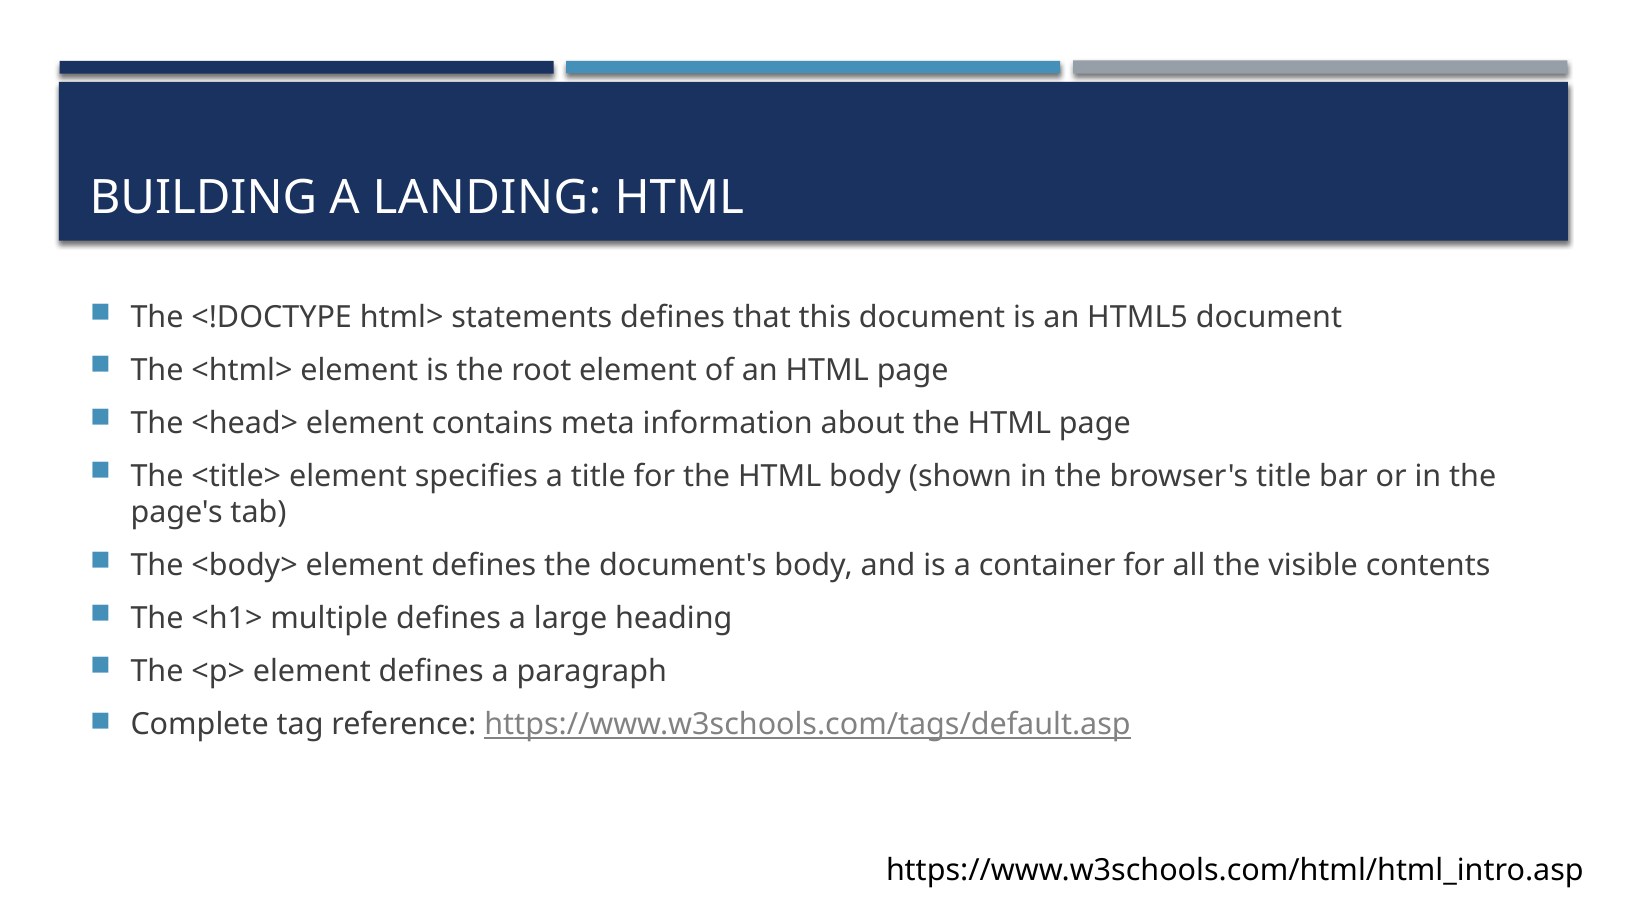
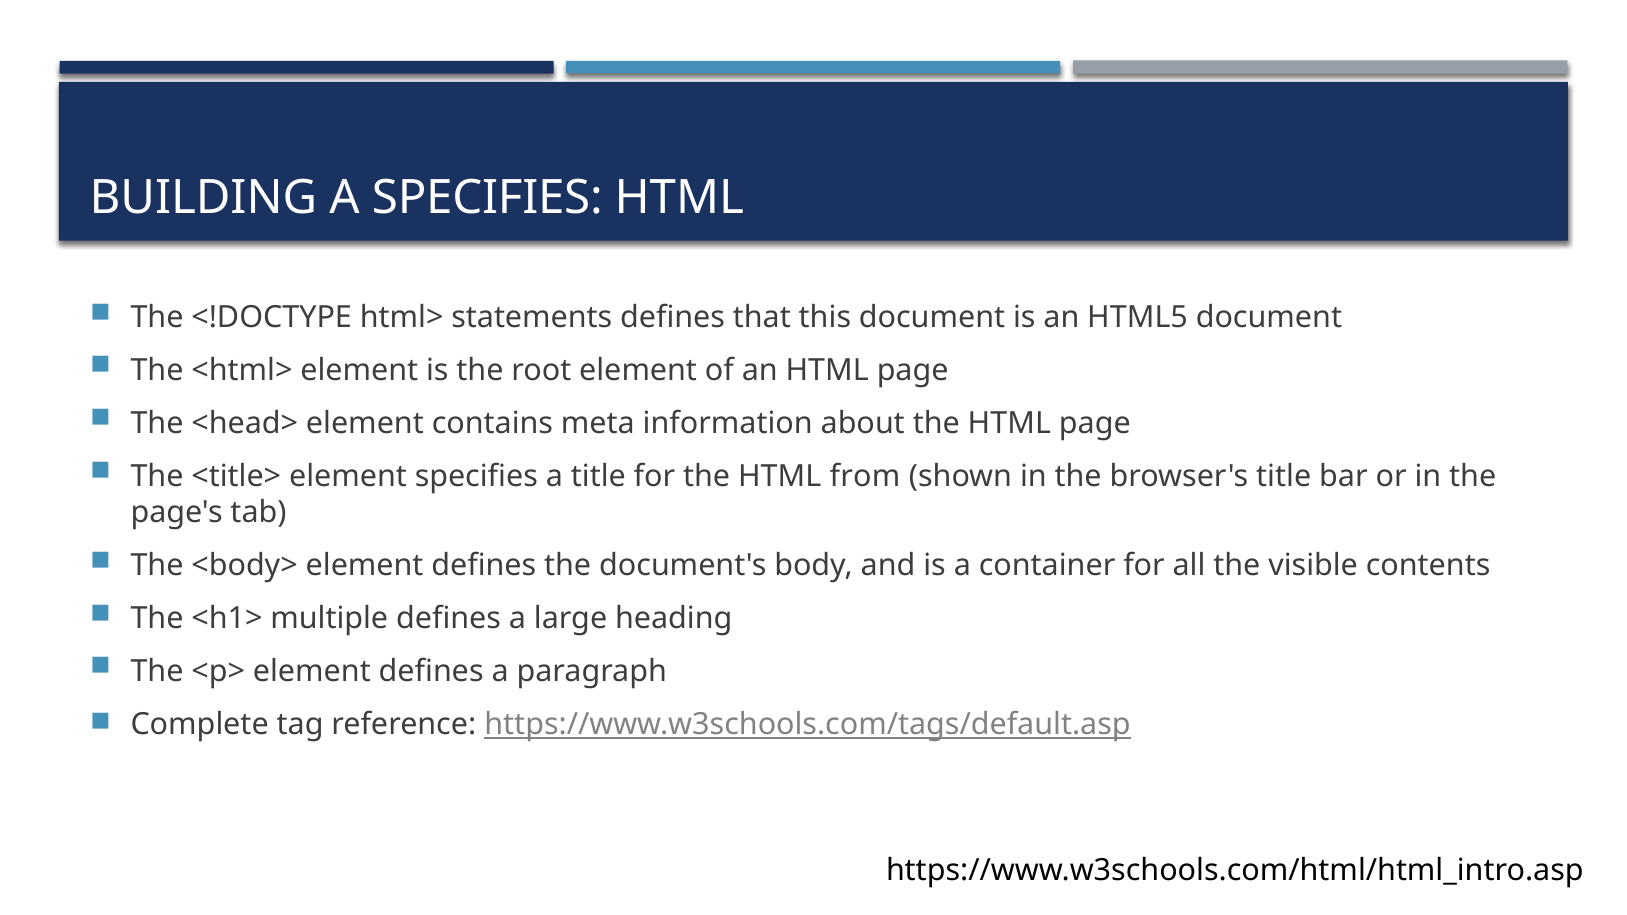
A LANDING: LANDING -> SPECIFIES
HTML body: body -> from
